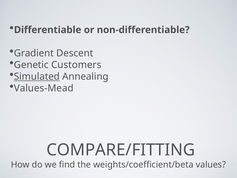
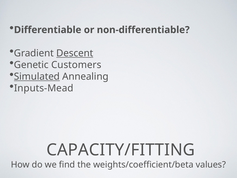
Descent underline: none -> present
Values-Mead: Values-Mead -> Inputs-Mead
COMPARE/FITTING: COMPARE/FITTING -> CAPACITY/FITTING
